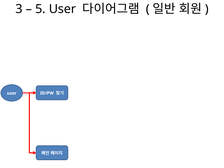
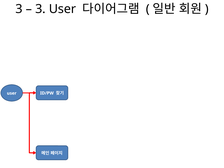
5 at (40, 9): 5 -> 3
